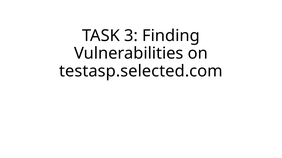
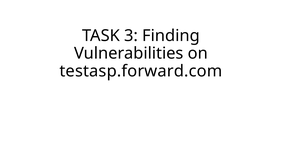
testasp.selected.com: testasp.selected.com -> testasp.forward.com
